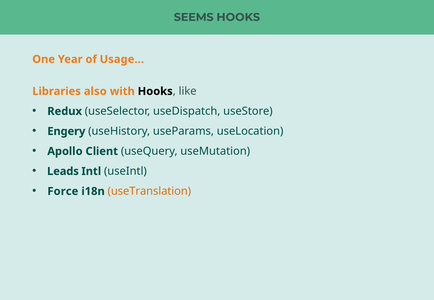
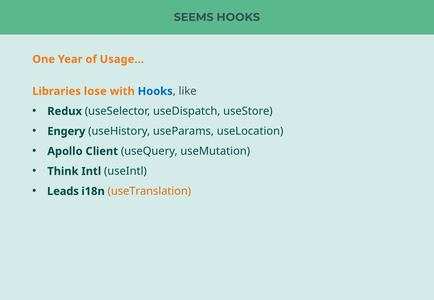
also: also -> lose
Hooks at (155, 91) colour: black -> blue
Leads: Leads -> Think
Force: Force -> Leads
